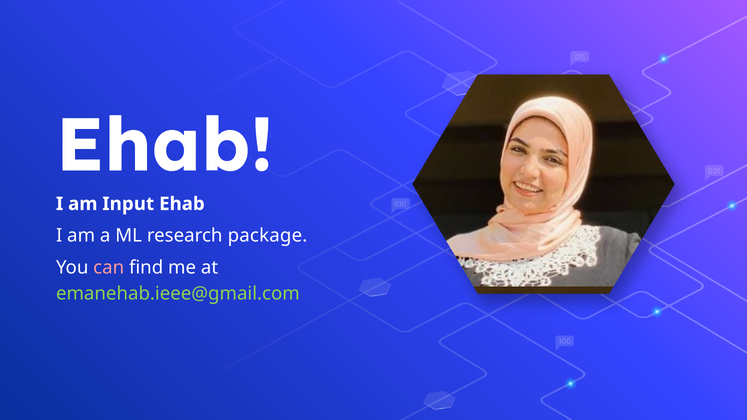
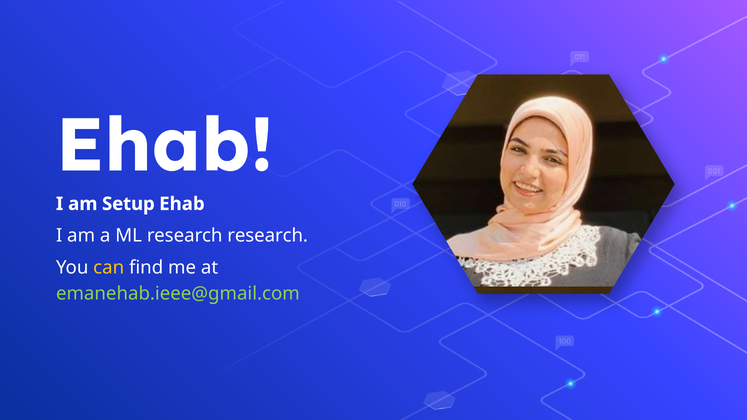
Input: Input -> Setup
research package: package -> research
can colour: pink -> yellow
